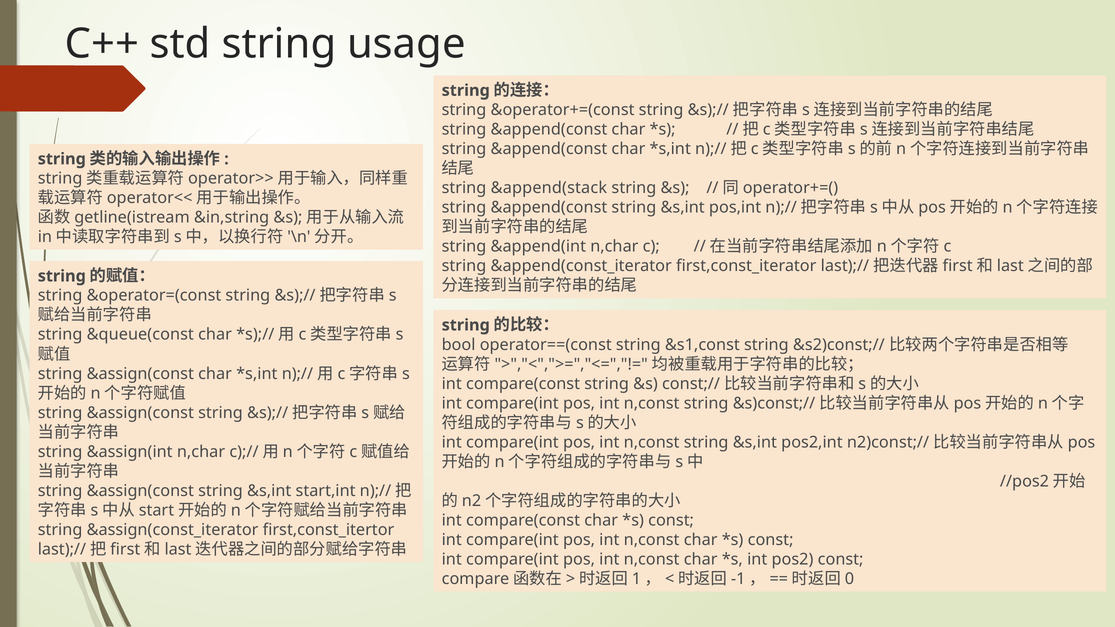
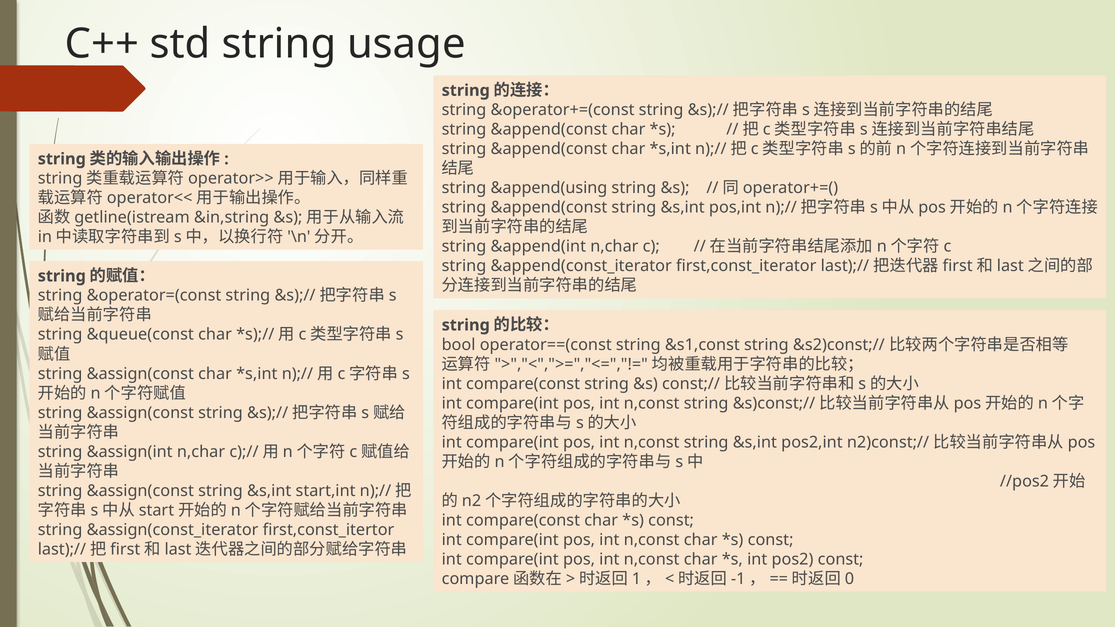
&append(stack: &append(stack -> &append(using
